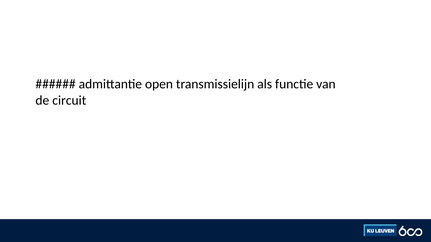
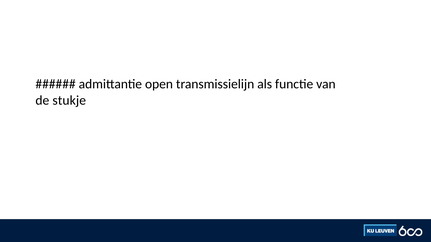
circuit: circuit -> stukje
